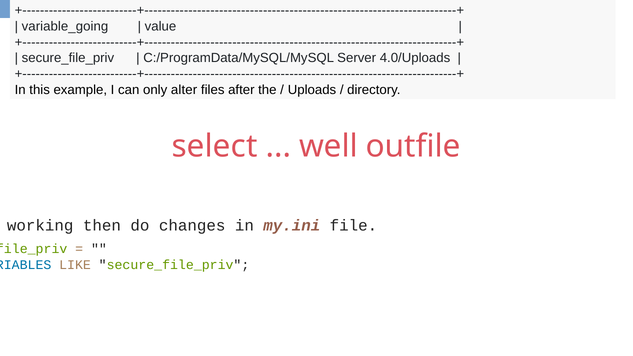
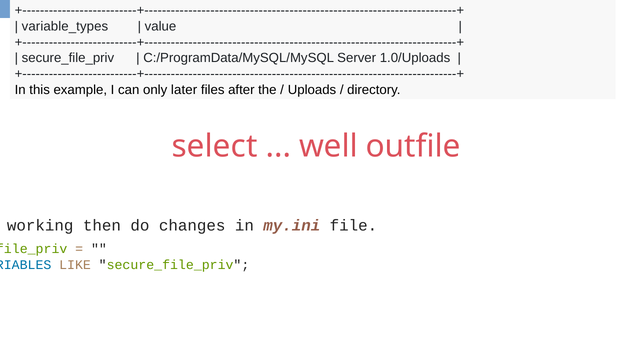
variable_going: variable_going -> variable_types
4.0/Uploads: 4.0/Uploads -> 1.0/Uploads
alter: alter -> later
